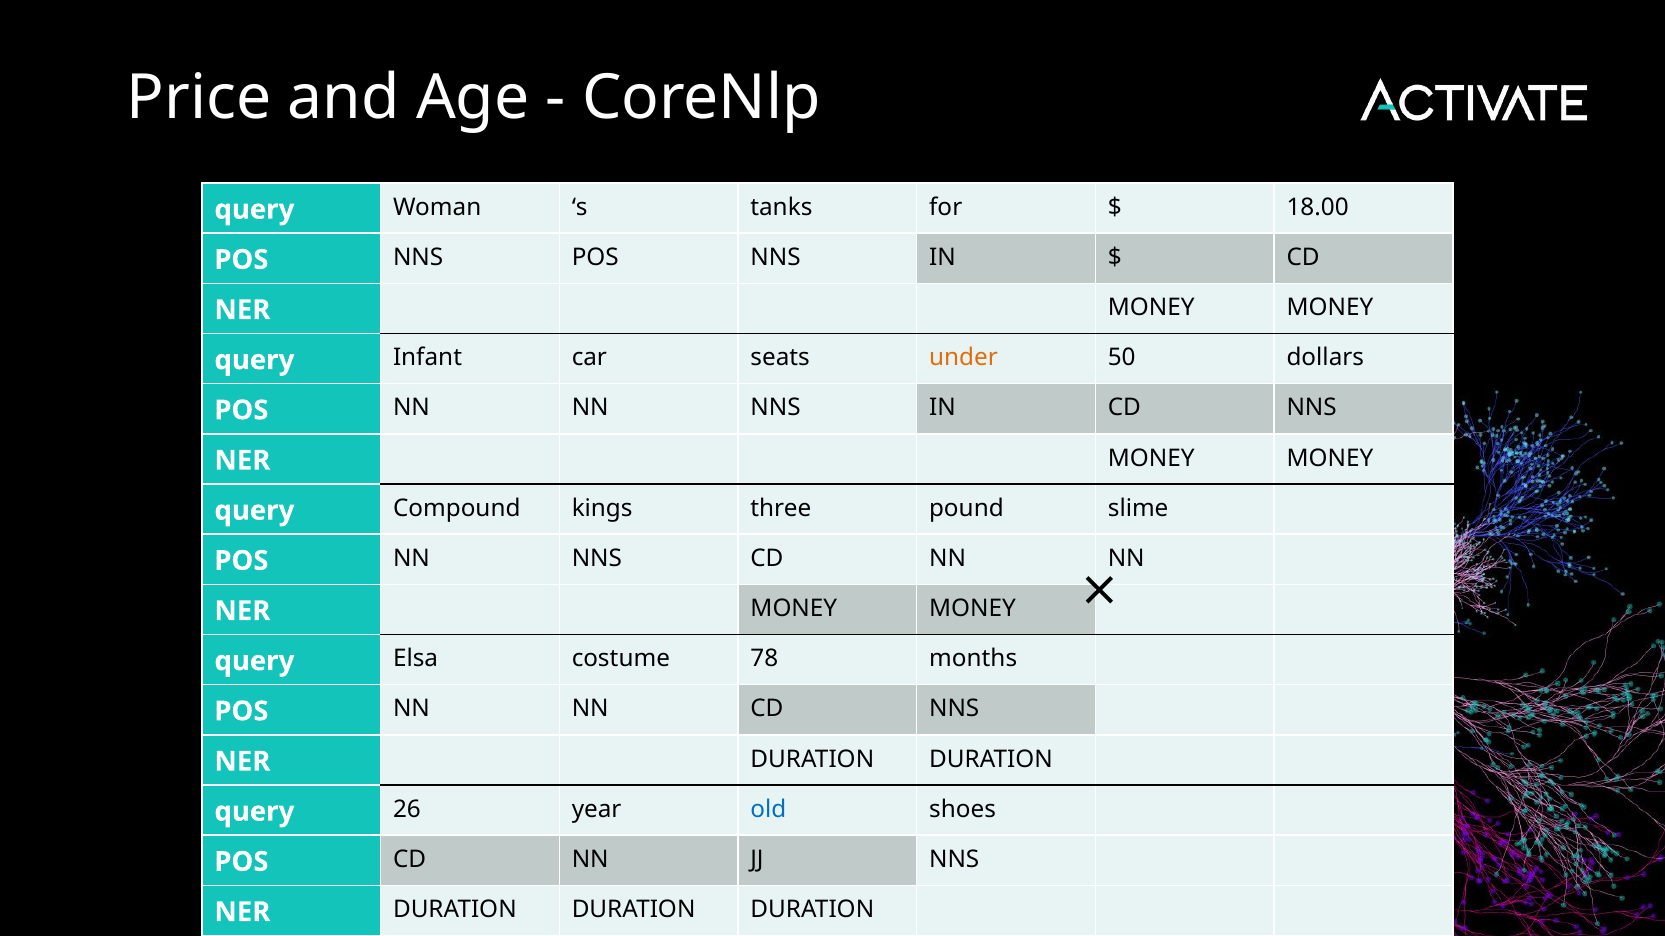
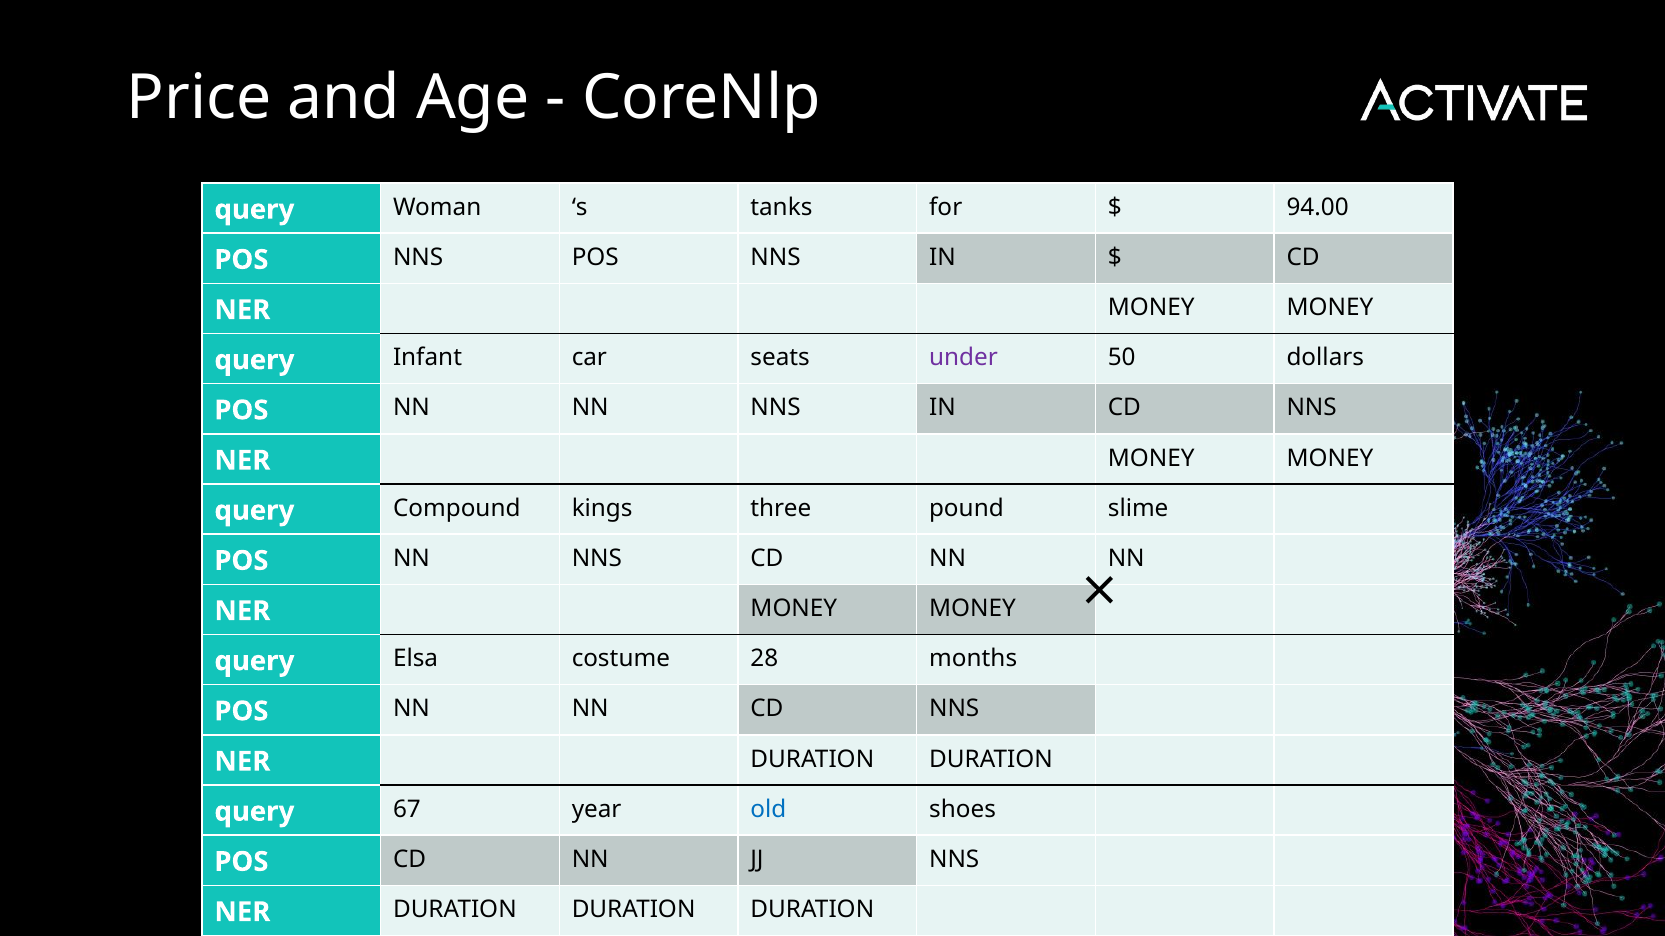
18.00: 18.00 -> 94.00
under colour: orange -> purple
78: 78 -> 28
26: 26 -> 67
